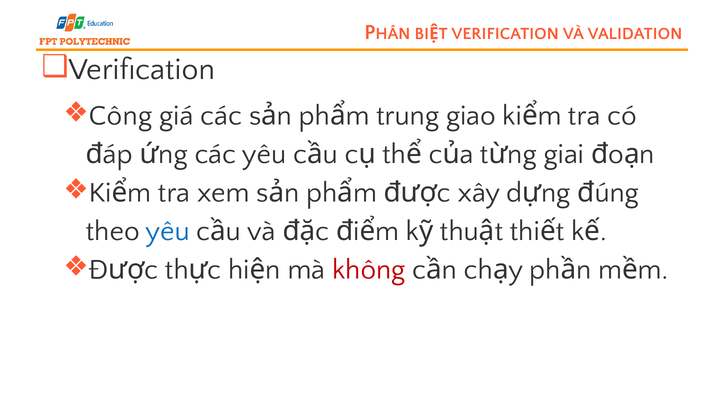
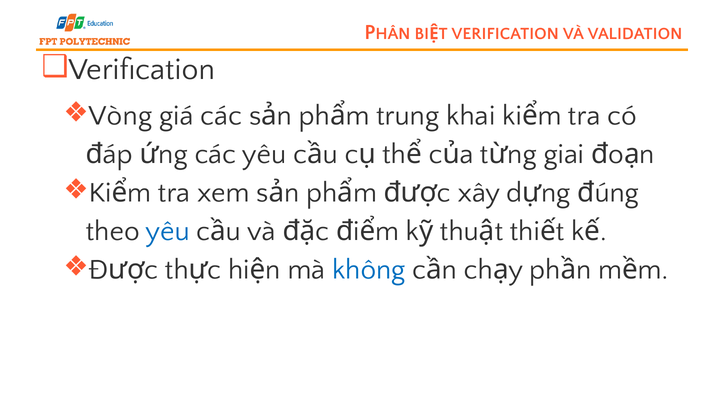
Công: Công -> Vòng
giao: giao -> khai
không colour: red -> blue
